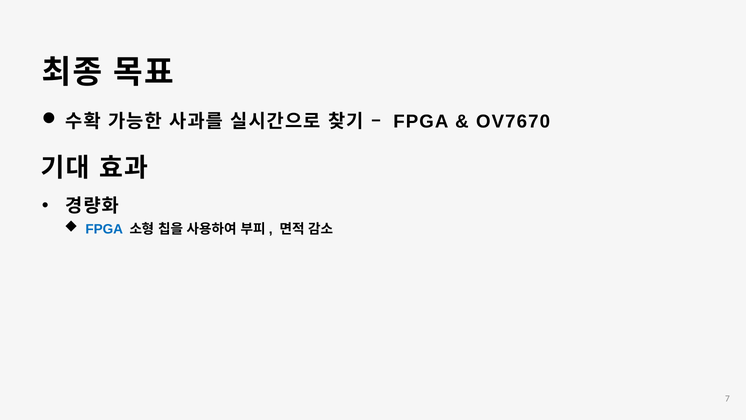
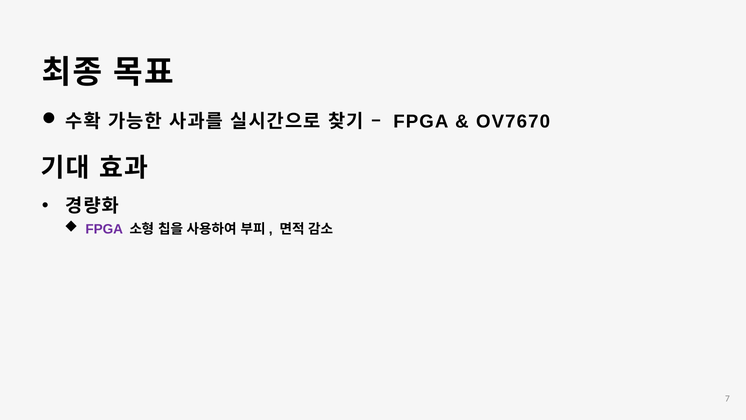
FPGA at (104, 229) colour: blue -> purple
